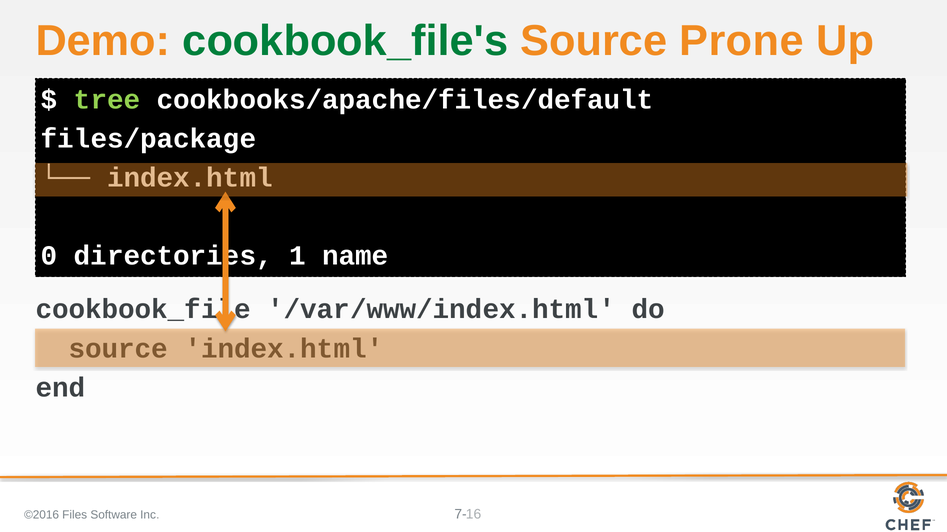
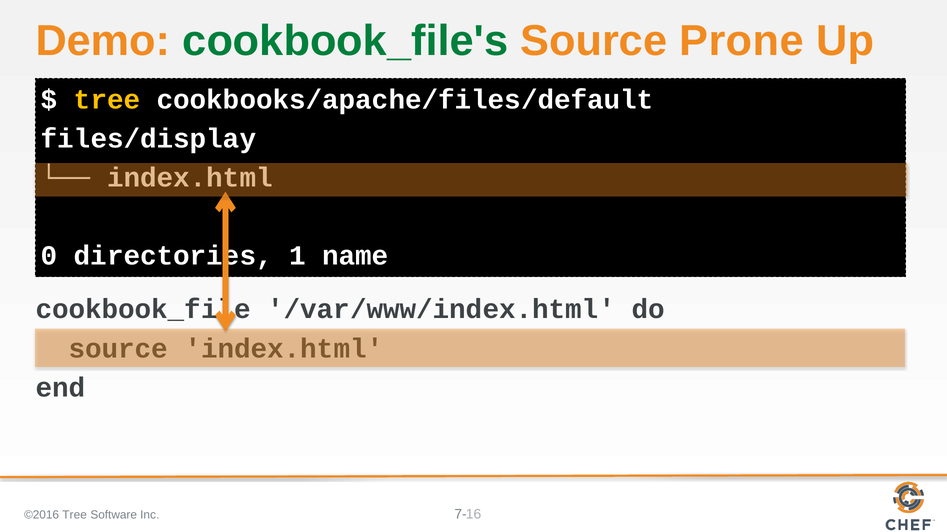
tree at (107, 100) colour: light green -> yellow
files/package: files/package -> files/display
©2016 Files: Files -> Tree
